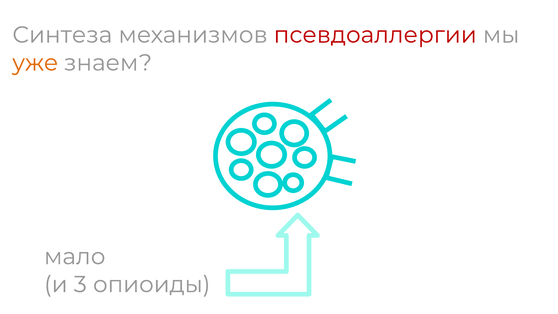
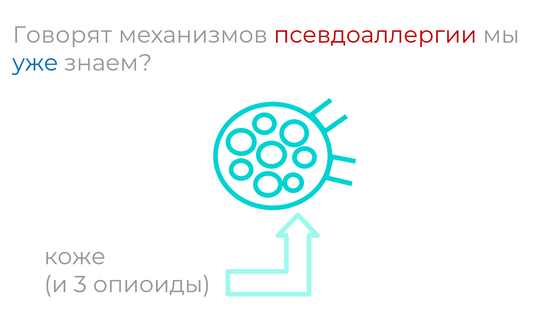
Синтеза: Синтеза -> Говорят
уже colour: orange -> blue
мало: мало -> коже
